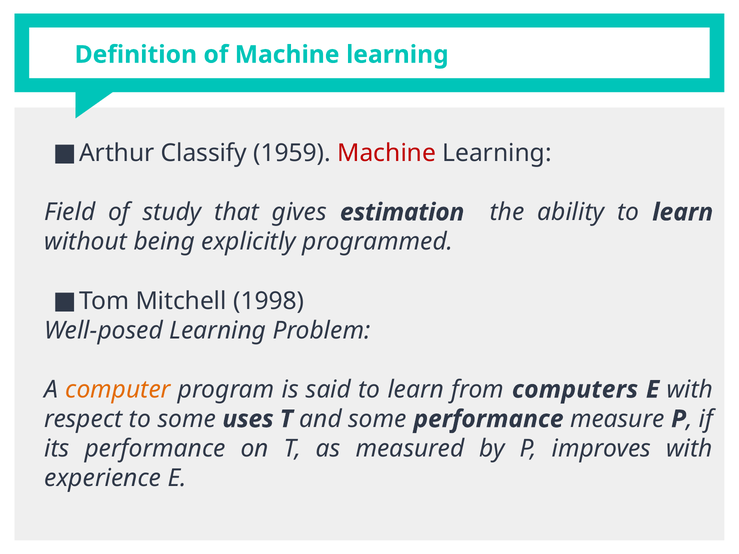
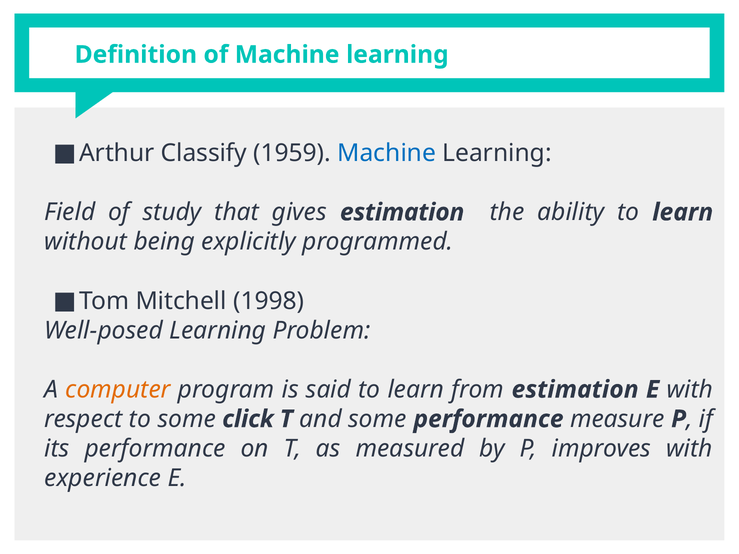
Machine at (387, 153) colour: red -> blue
from computers: computers -> estimation
uses: uses -> click
